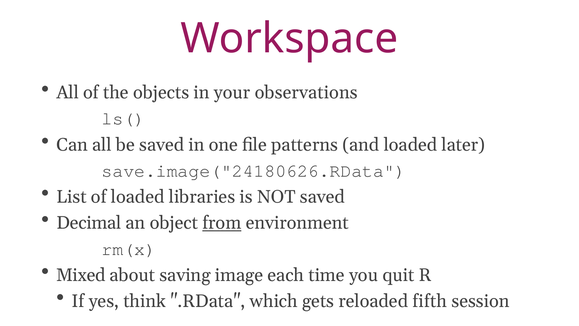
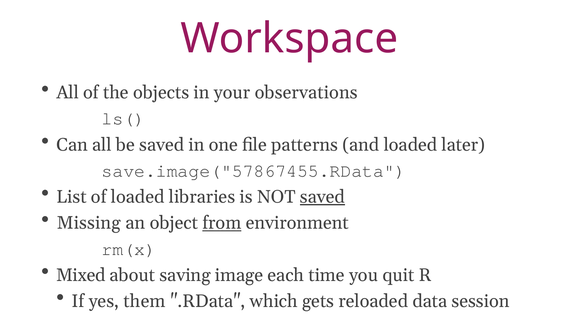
save.image("24180626.RData: save.image("24180626.RData -> save.image("57867455.RData
saved at (322, 197) underline: none -> present
Decimal: Decimal -> Missing
think: think -> them
fifth: fifth -> data
